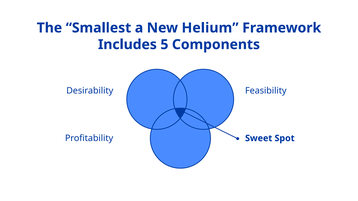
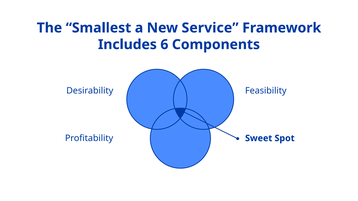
Helium: Helium -> Service
5: 5 -> 6
